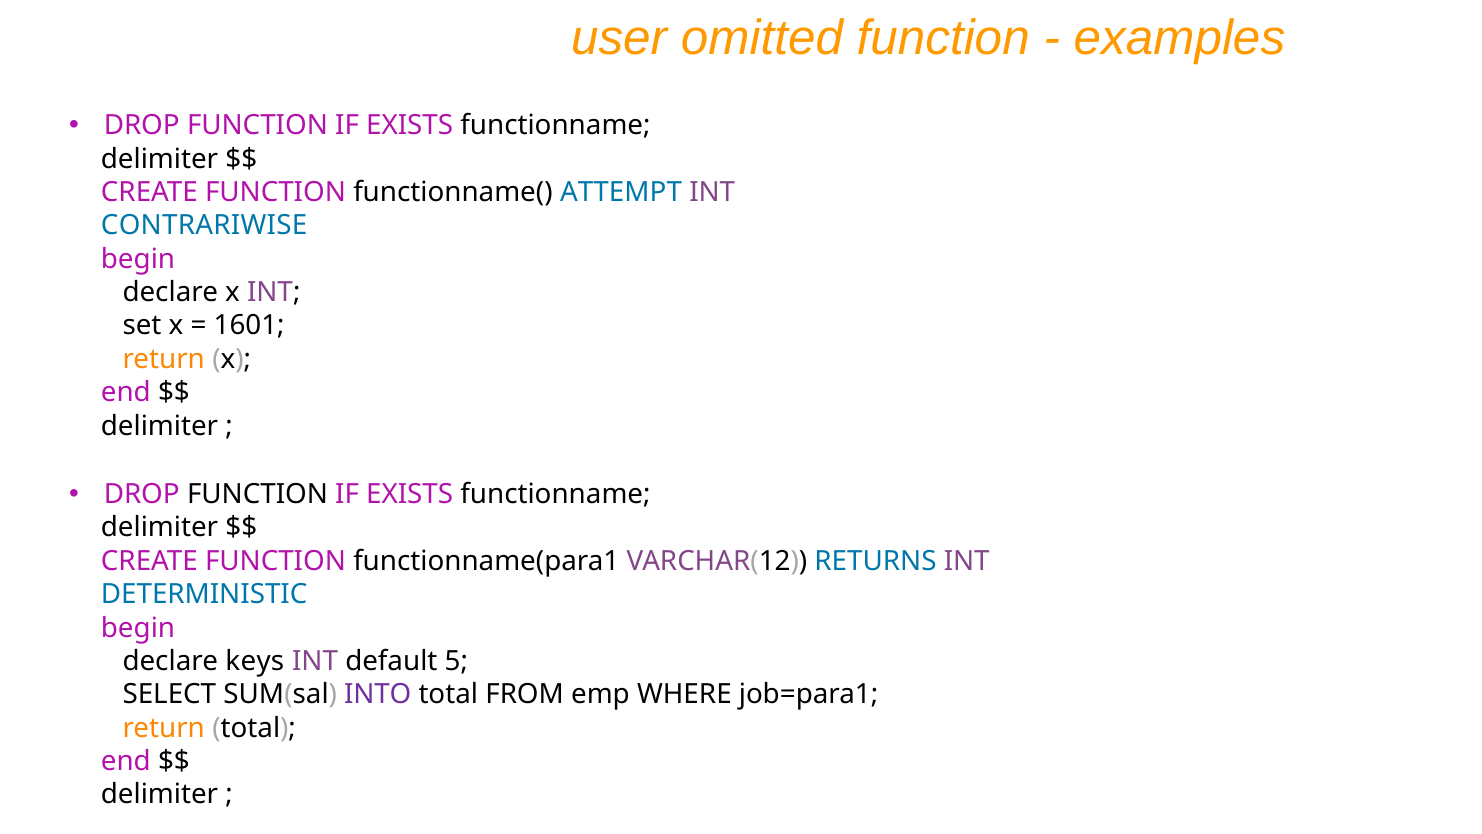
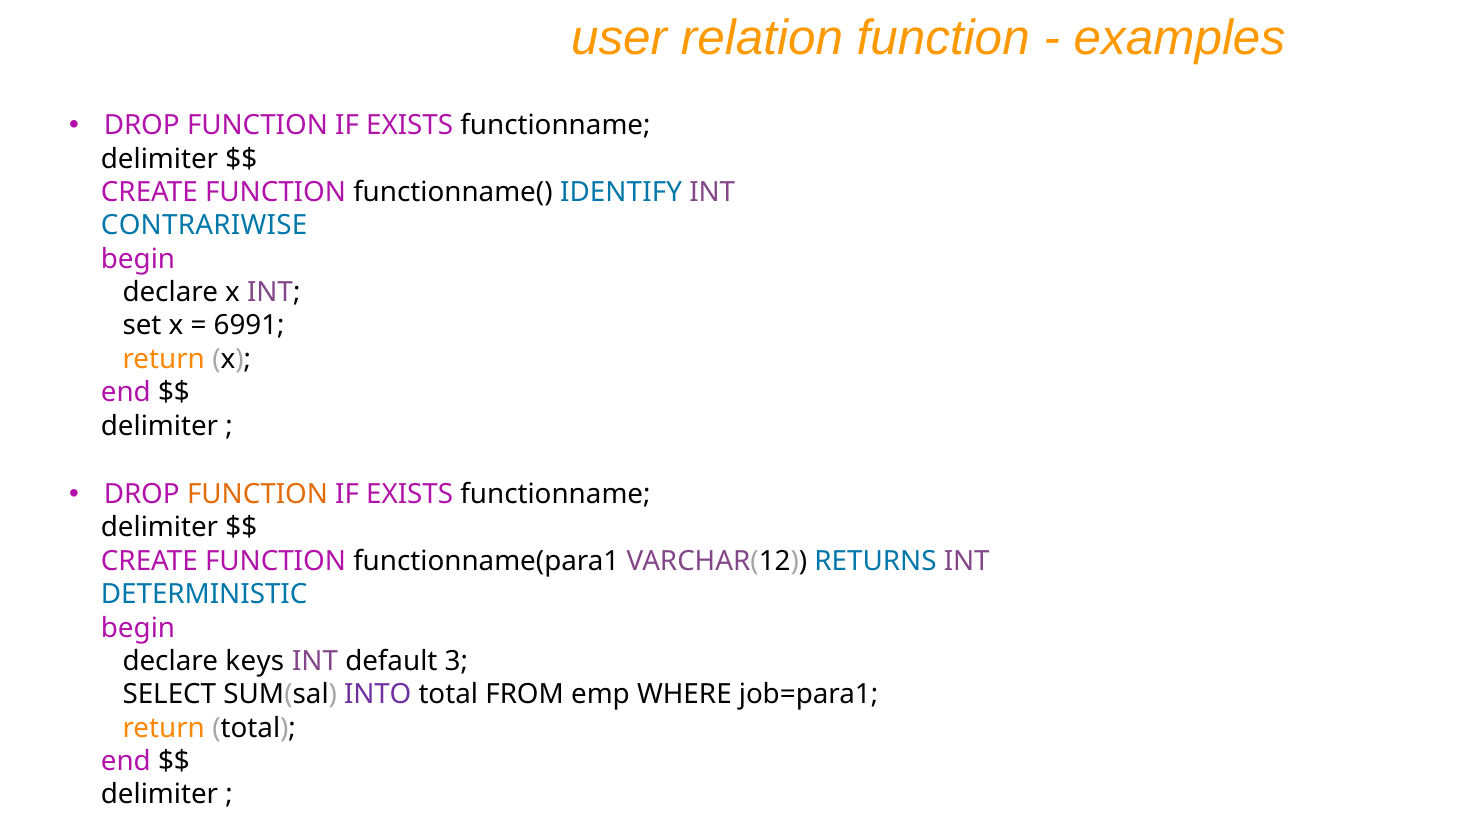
omitted: omitted -> relation
ATTEMPT: ATTEMPT -> IDENTIFY
1601: 1601 -> 6991
FUNCTION at (257, 494) colour: black -> orange
5: 5 -> 3
